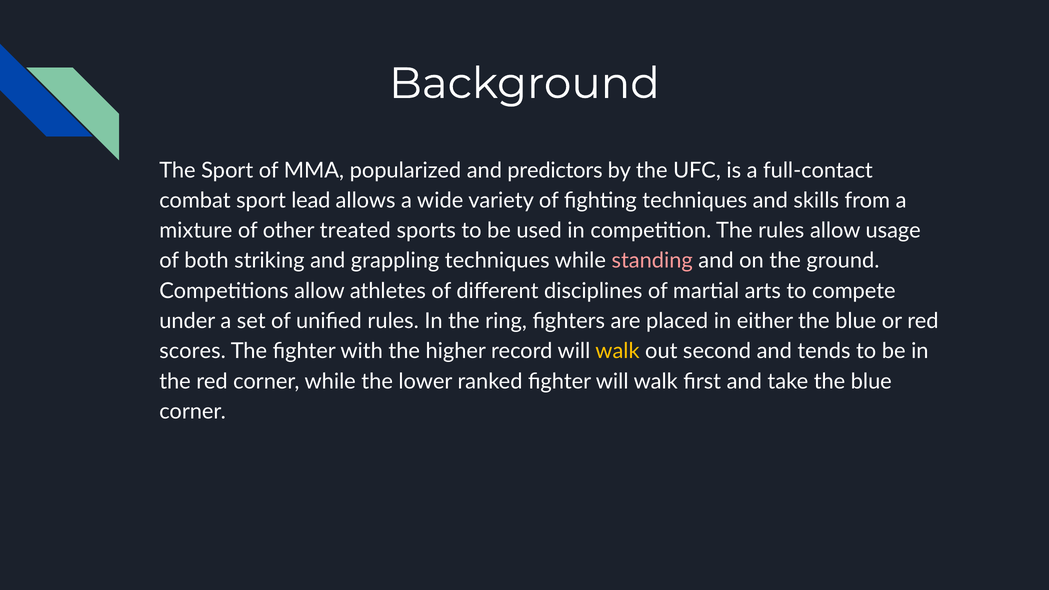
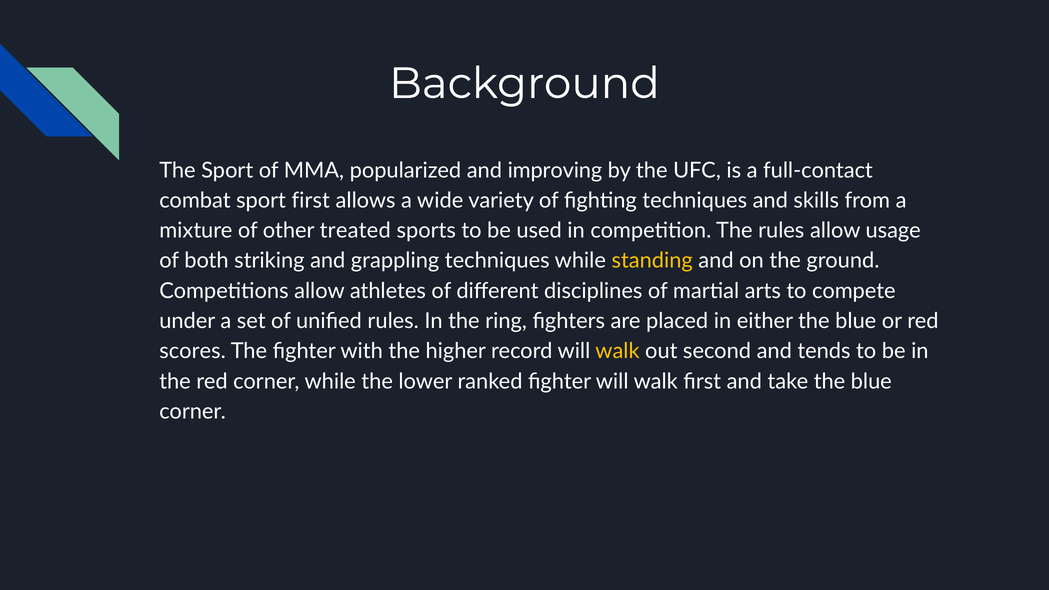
predictors: predictors -> improving
sport lead: lead -> first
standing colour: pink -> yellow
